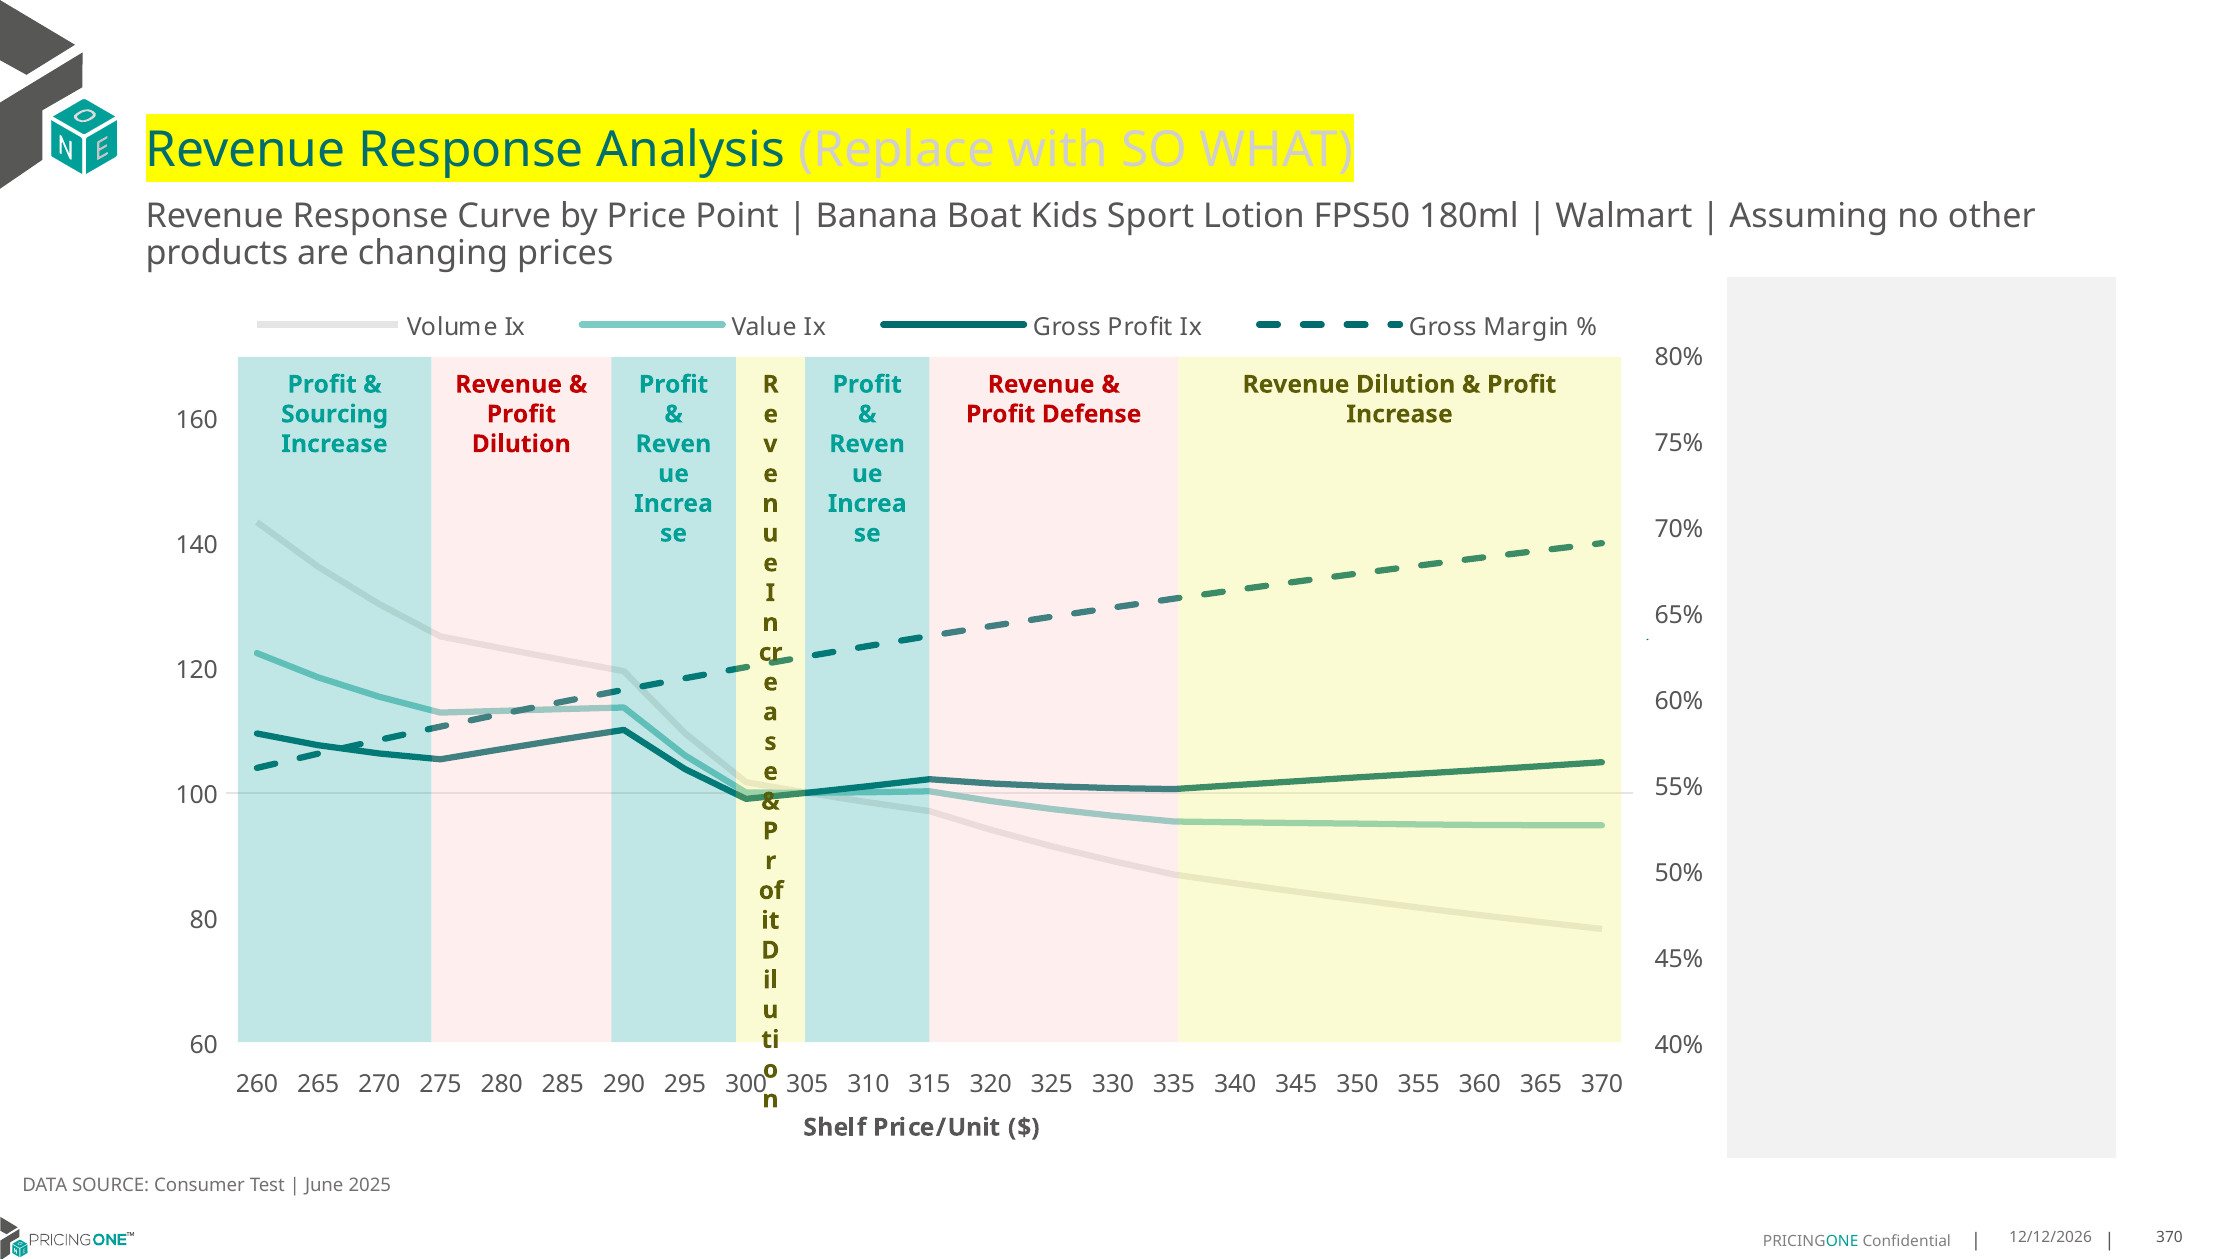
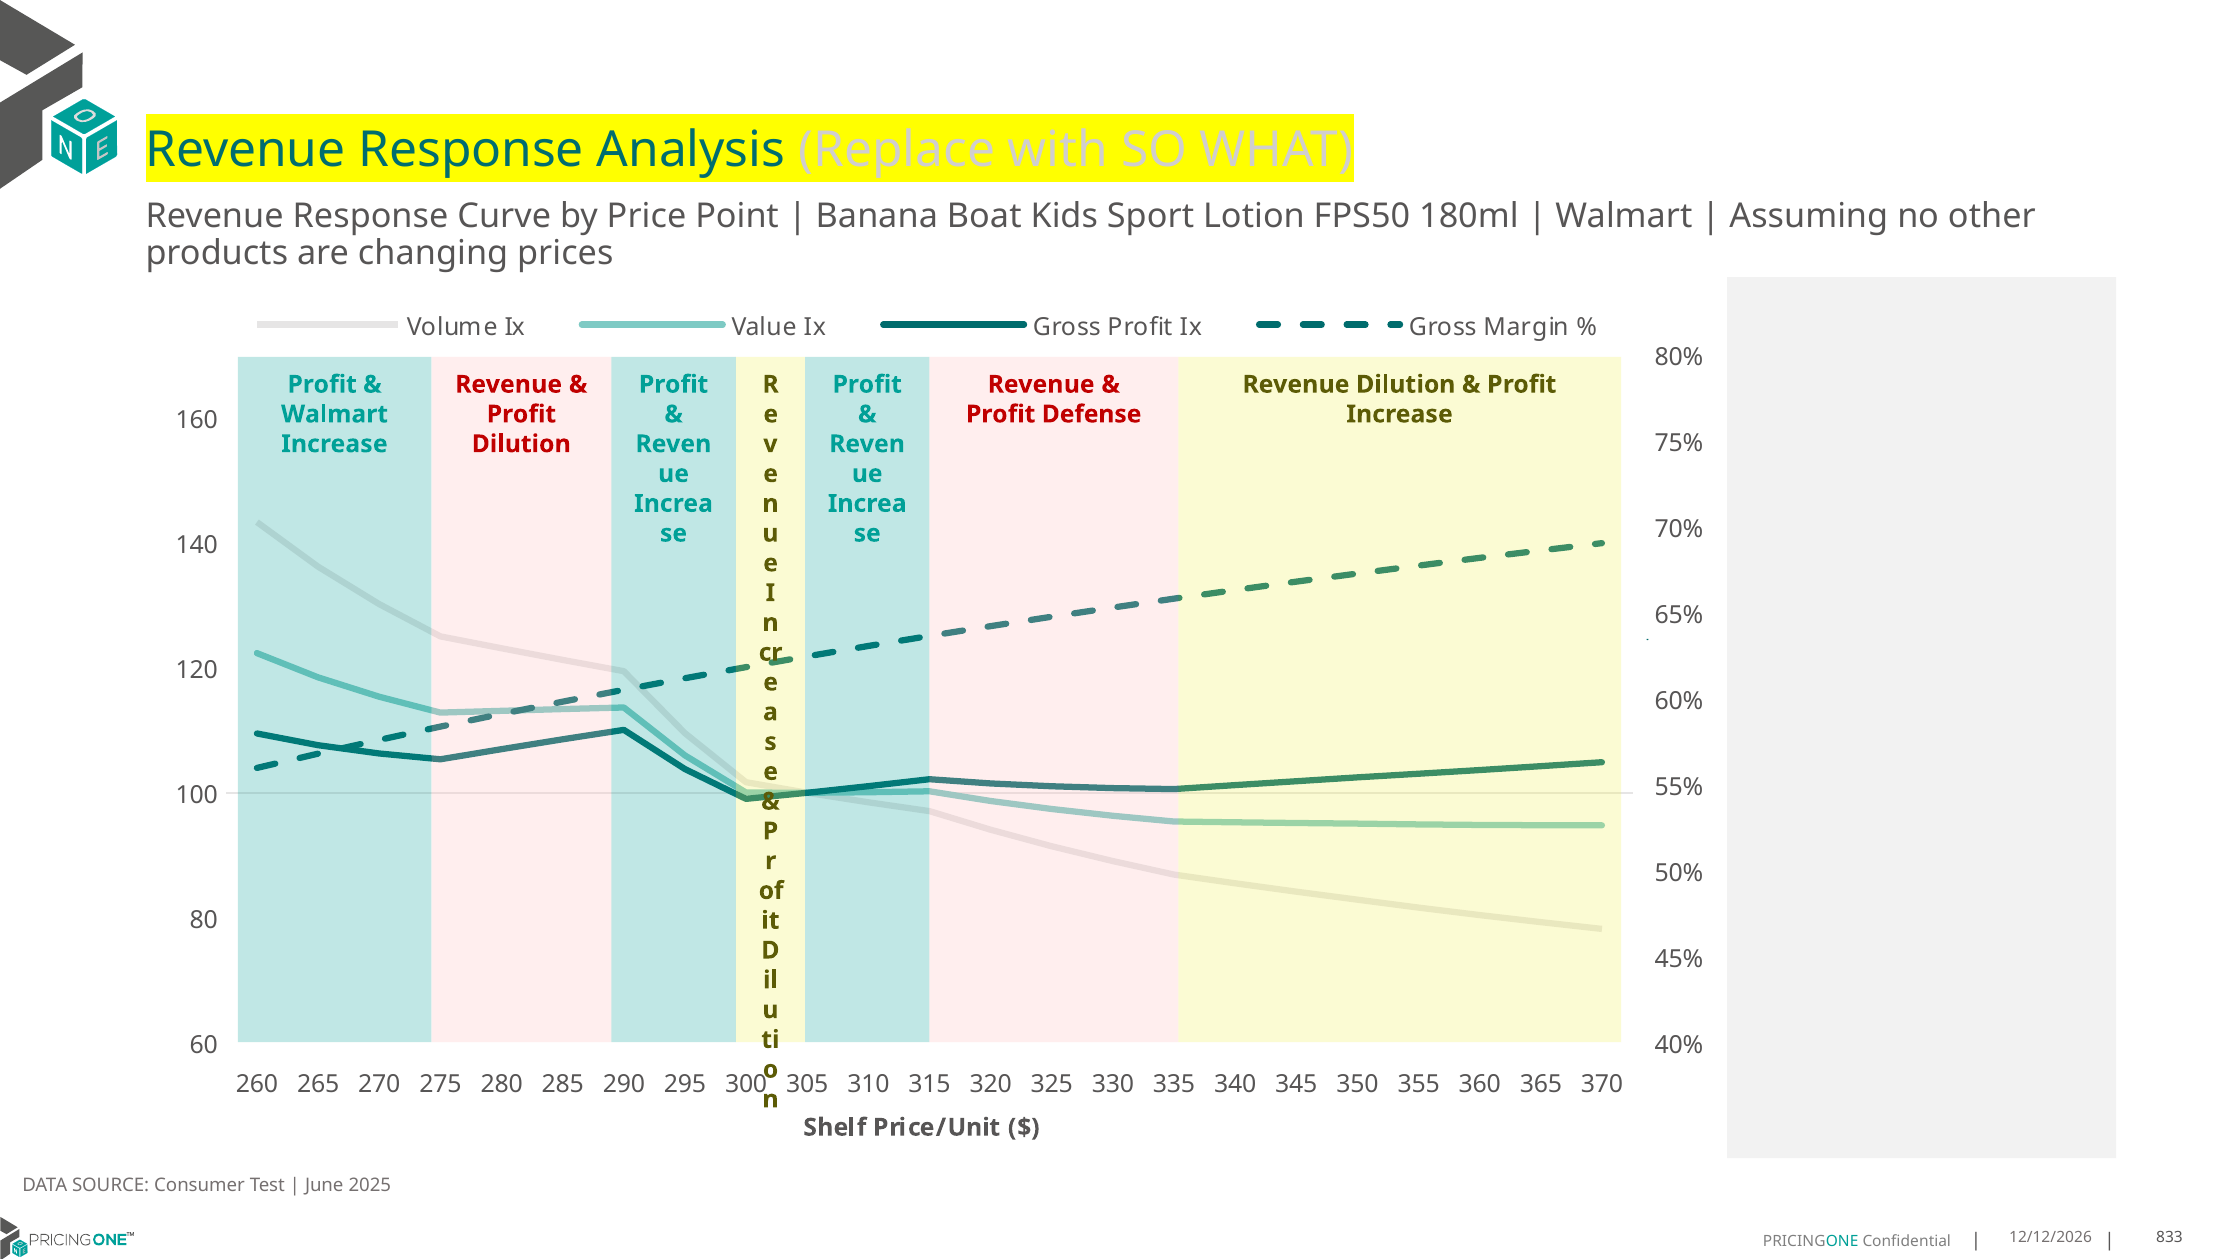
Sourcing at (335, 414): Sourcing -> Walmart
370 at (2169, 1238): 370 -> 833
